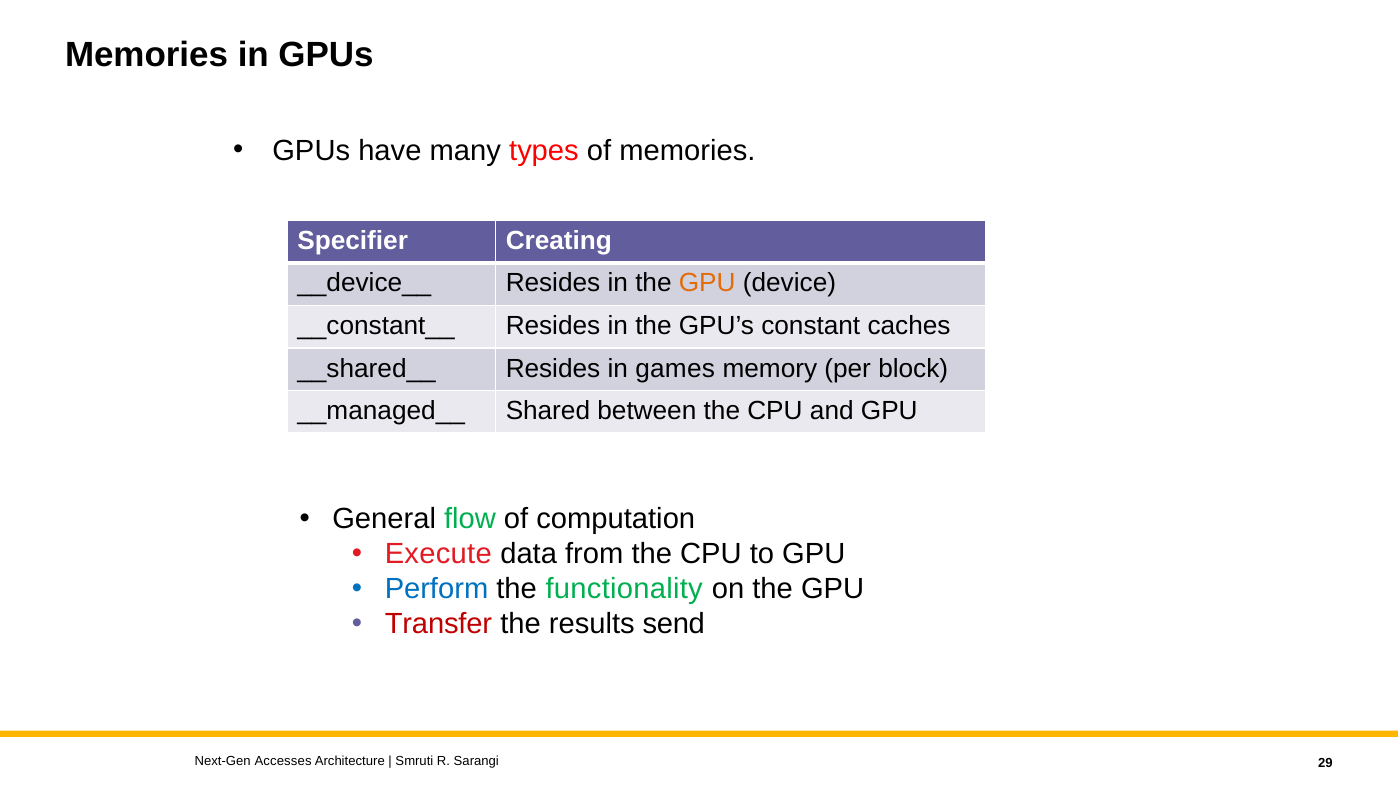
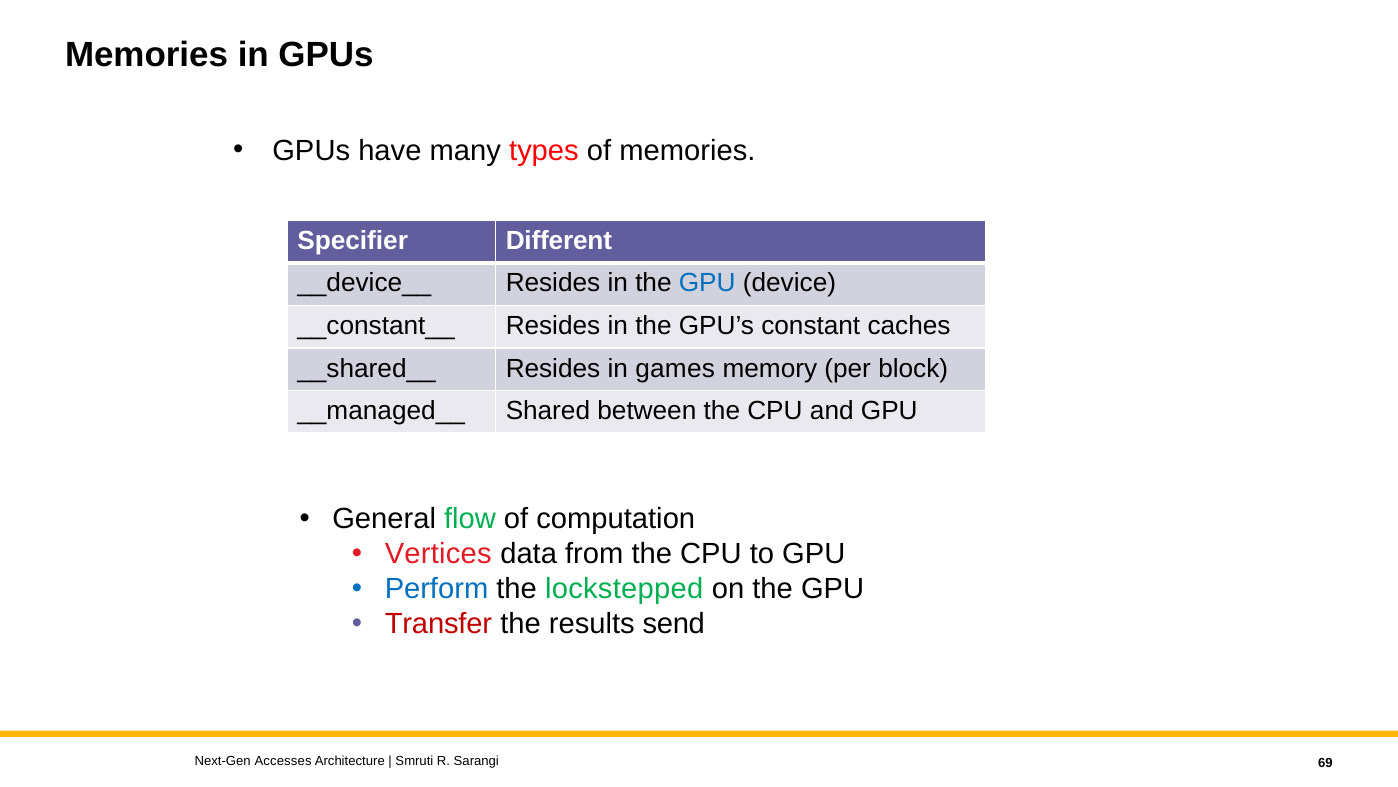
Creating: Creating -> Different
GPU at (707, 283) colour: orange -> blue
Execute: Execute -> Vertices
functionality: functionality -> lockstepped
29: 29 -> 69
